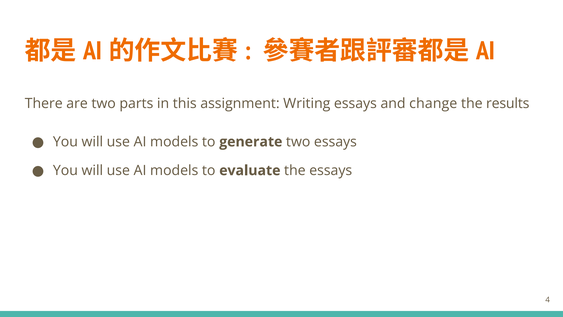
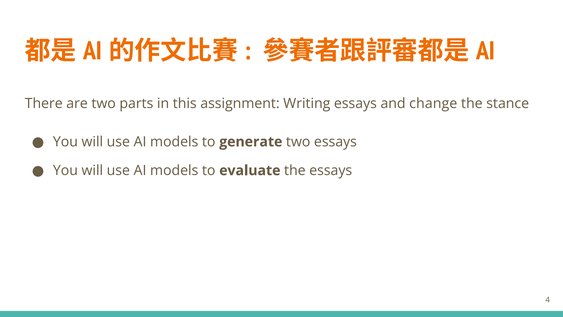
results: results -> stance
